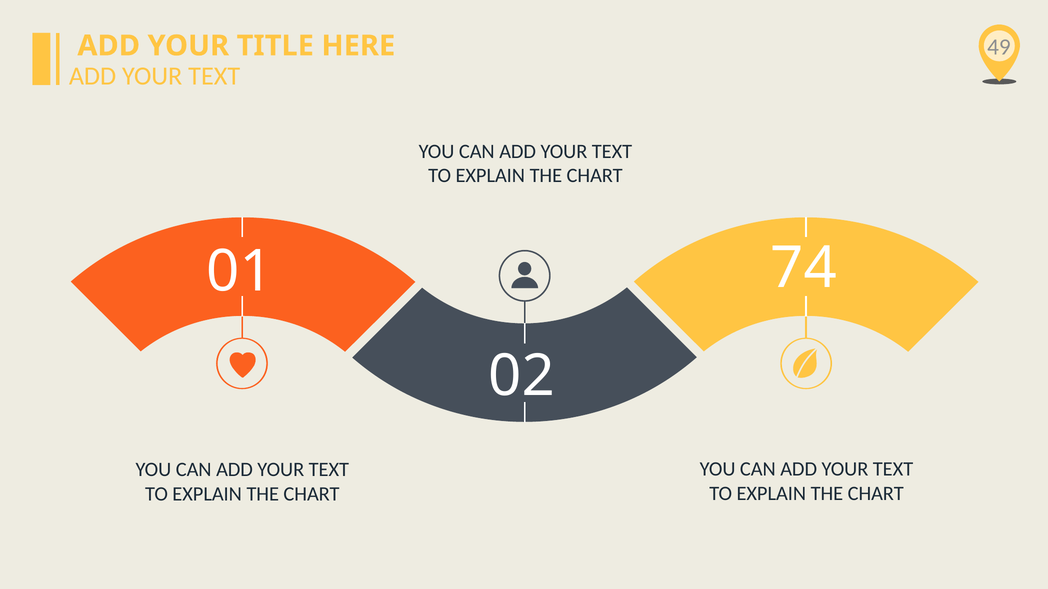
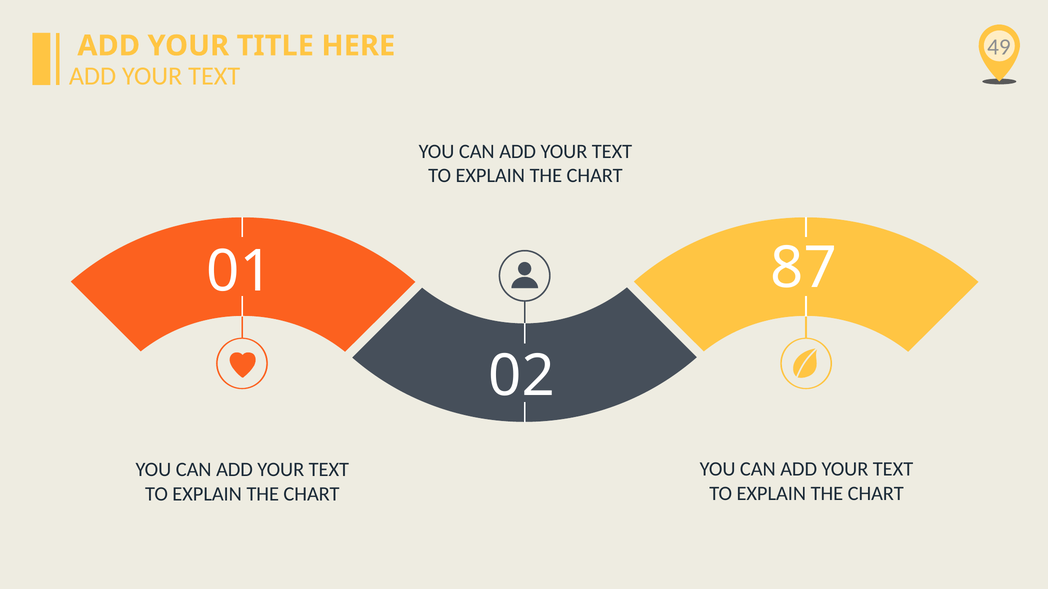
74: 74 -> 87
